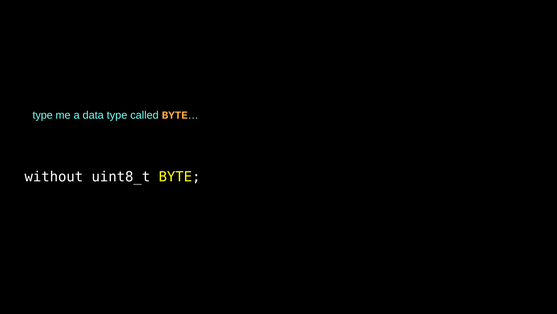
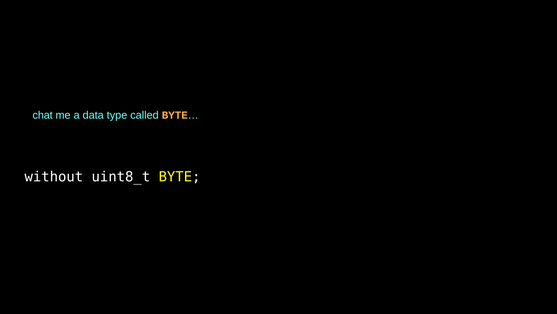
type at (43, 115): type -> chat
